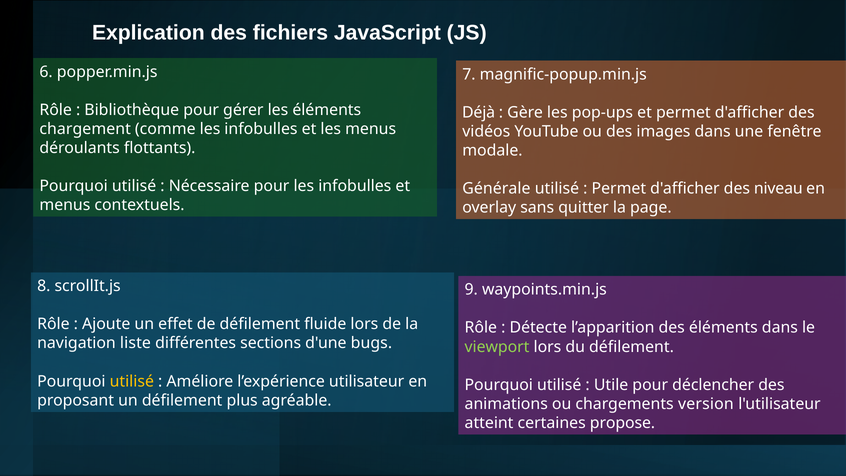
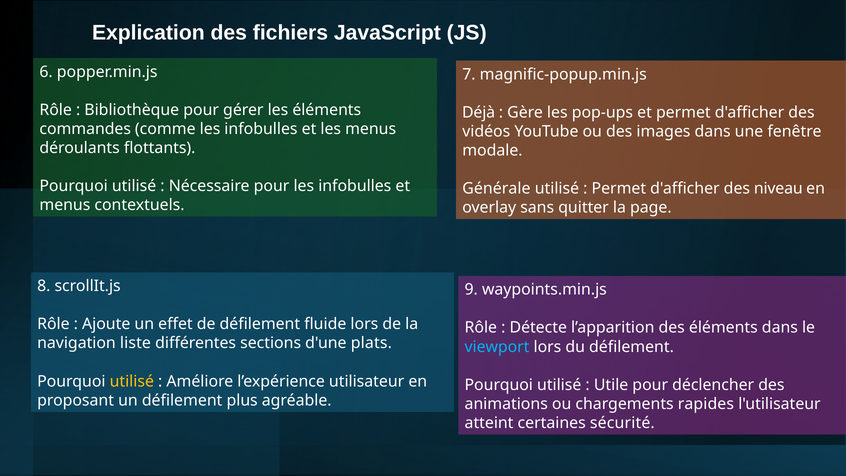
chargement: chargement -> commandes
bugs: bugs -> plats
viewport colour: light green -> light blue
version: version -> rapides
propose: propose -> sécurité
